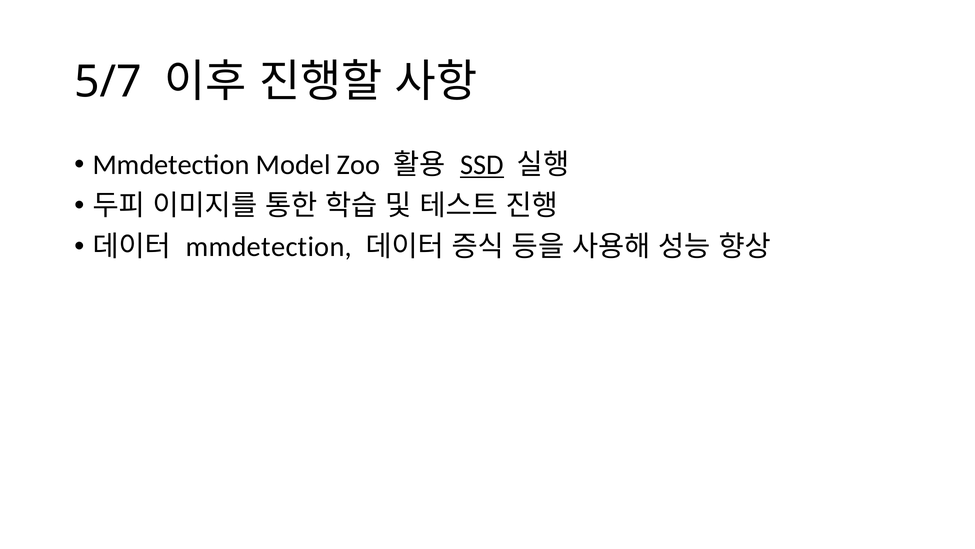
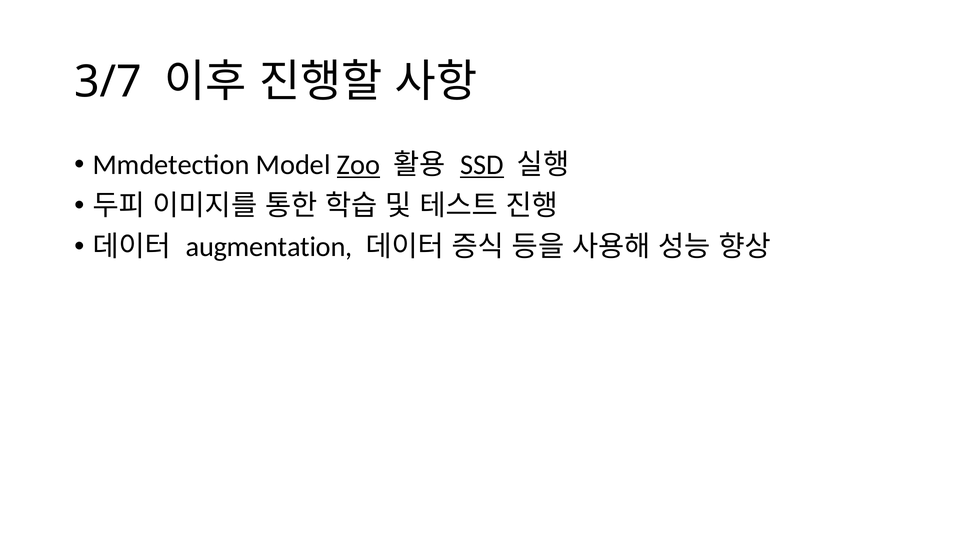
5/7: 5/7 -> 3/7
Zoo underline: none -> present
mmdetection at (269, 247): mmdetection -> augmentation
